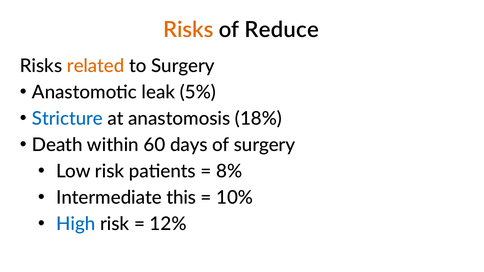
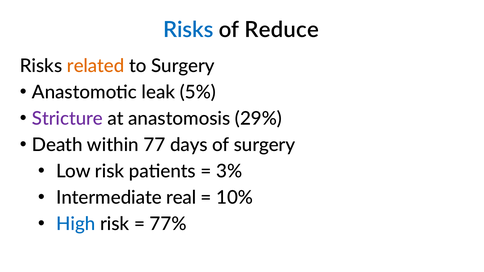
Risks at (188, 30) colour: orange -> blue
Stricture colour: blue -> purple
18%: 18% -> 29%
60: 60 -> 77
8%: 8% -> 3%
this: this -> real
12%: 12% -> 77%
